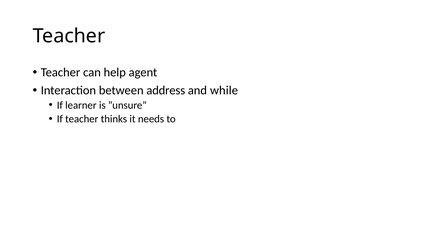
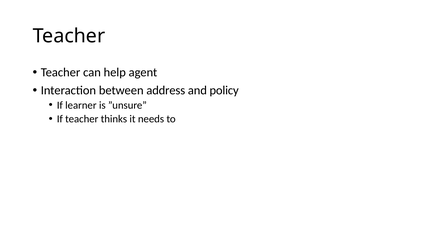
while: while -> policy
